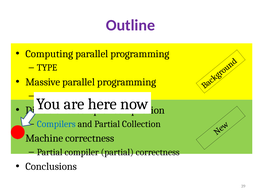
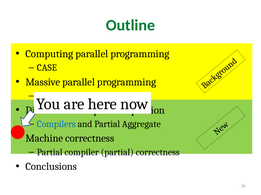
Outline colour: purple -> green
TYPE: TYPE -> CASE
Collection: Collection -> Aggregate
